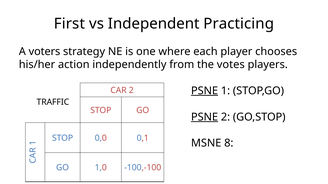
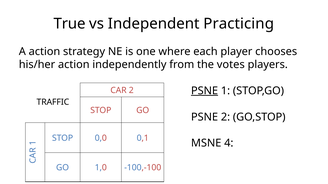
First: First -> True
A voters: voters -> action
PSNE at (205, 117) underline: present -> none
8: 8 -> 4
